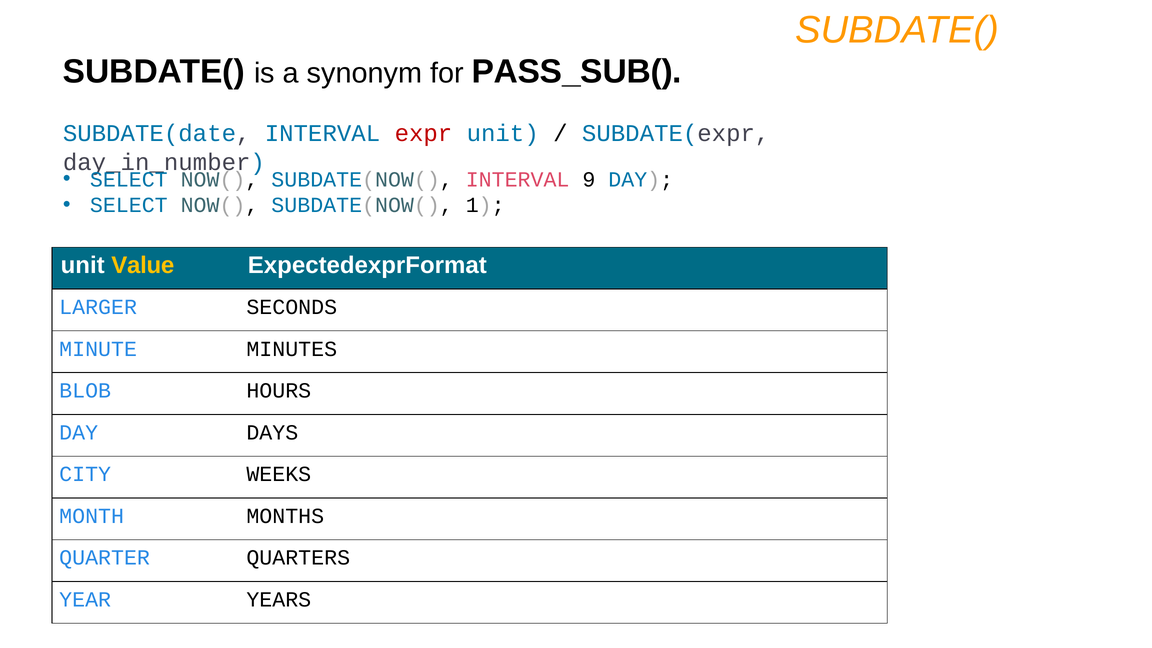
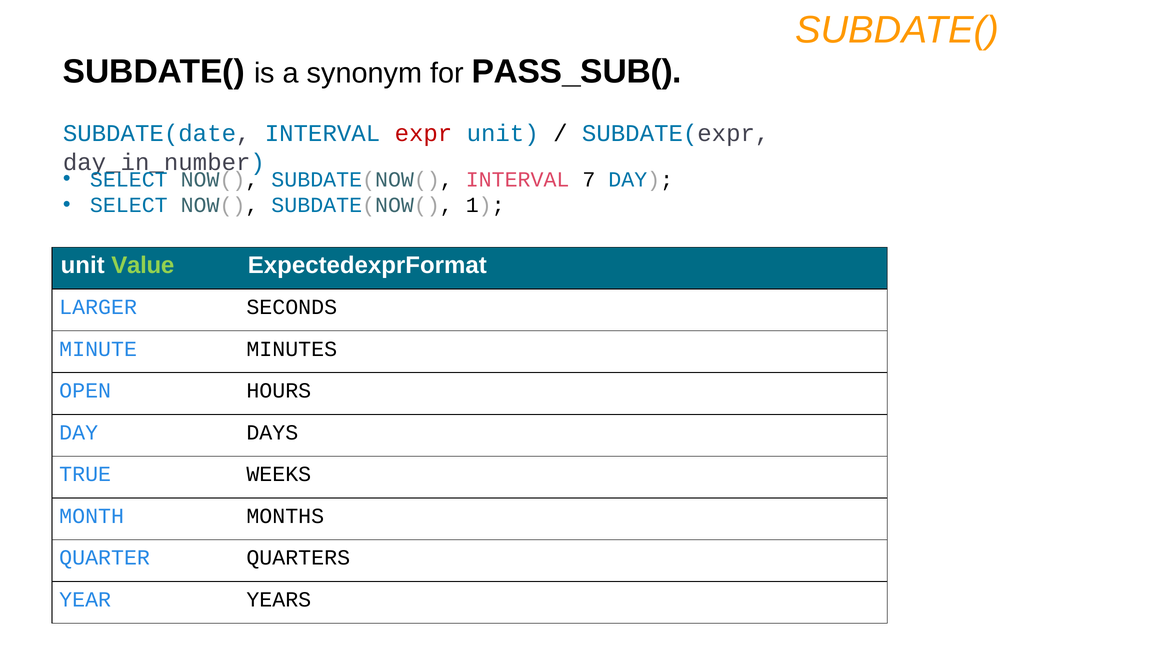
9: 9 -> 7
Value colour: yellow -> light green
BLOB: BLOB -> OPEN
CITY: CITY -> TRUE
